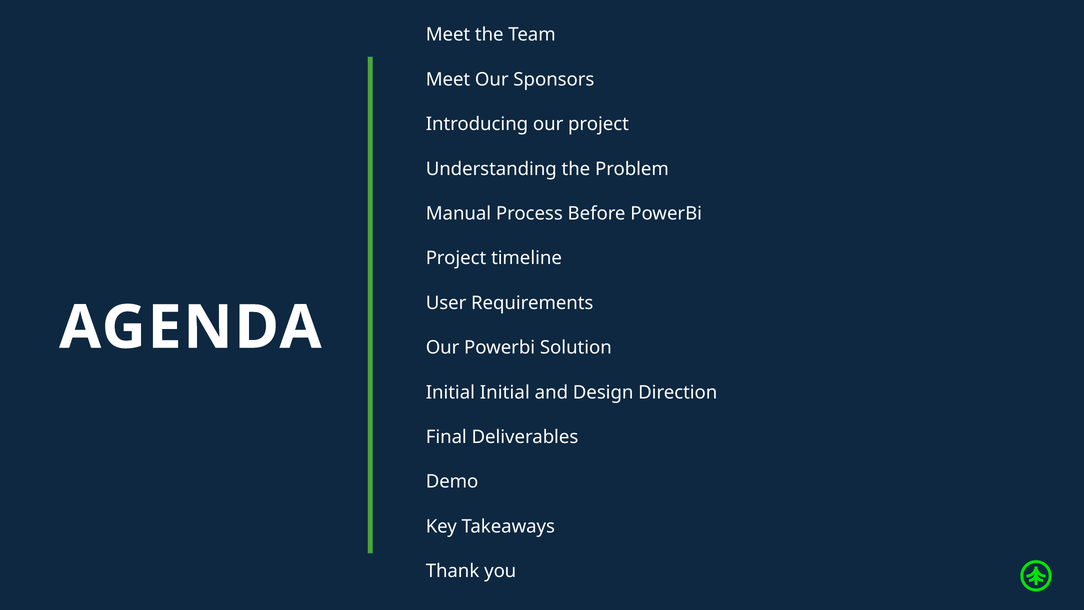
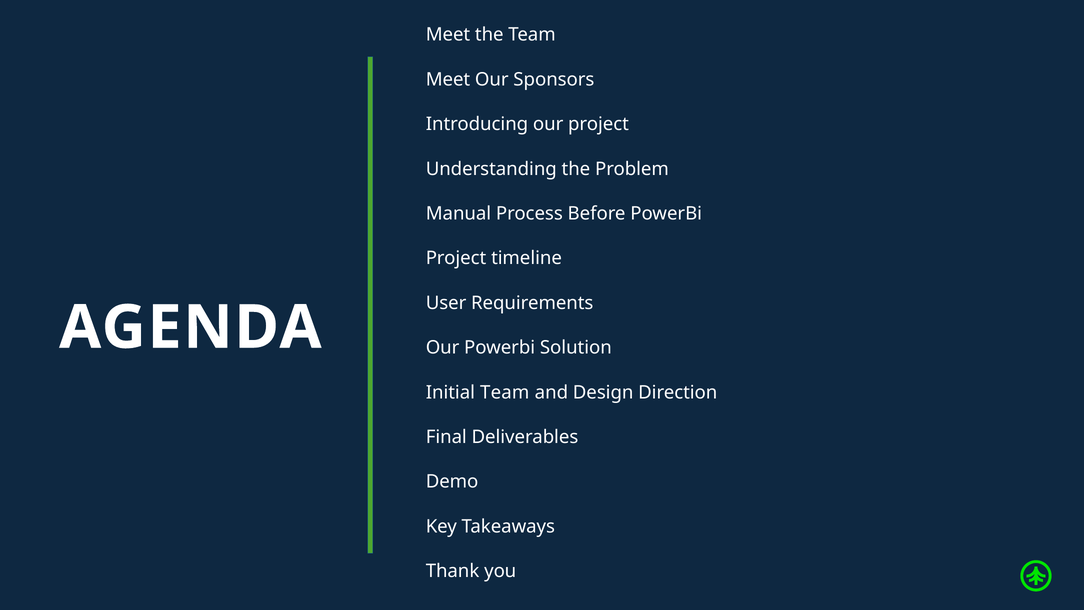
Initial Initial: Initial -> Team
